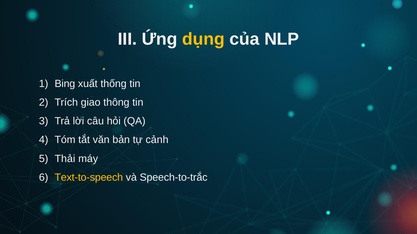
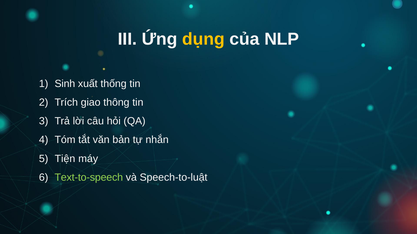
Bing: Bing -> Sinh
cảnh: cảnh -> nhắn
Thải: Thải -> Tiện
Text-to-speech colour: yellow -> light green
Speech-to-trắc: Speech-to-trắc -> Speech-to-luật
